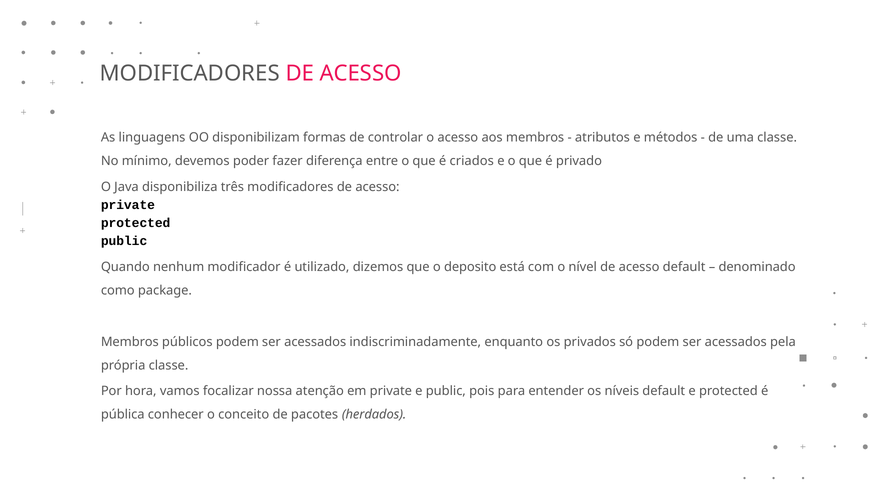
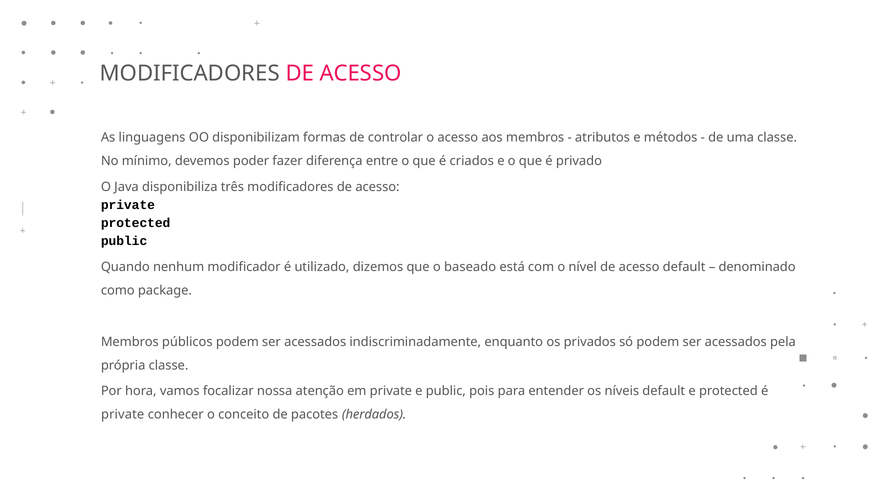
deposito: deposito -> baseado
pública at (123, 414): pública -> private
